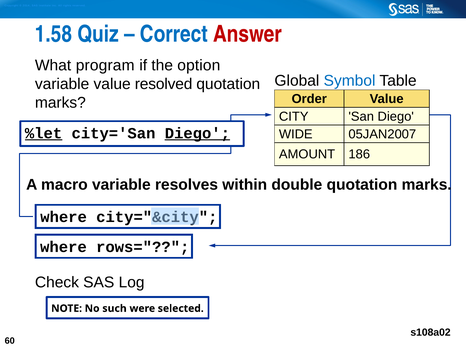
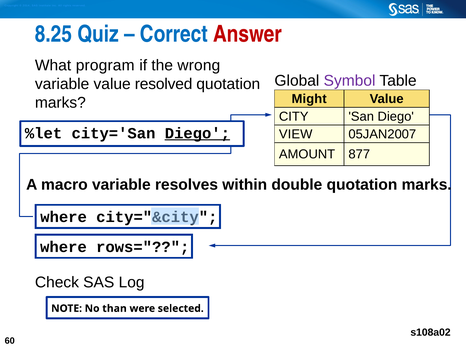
1.58: 1.58 -> 8.25
option: option -> wrong
Symbol colour: blue -> purple
Order: Order -> Might
%let underline: present -> none
WIDE: WIDE -> VIEW
186: 186 -> 877
such: such -> than
